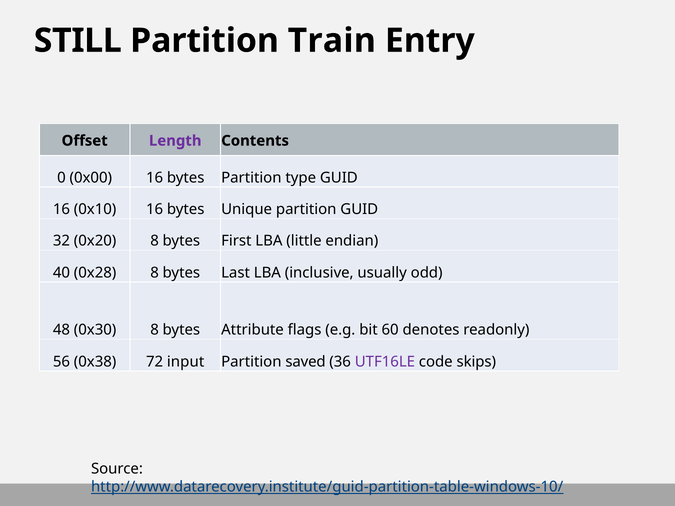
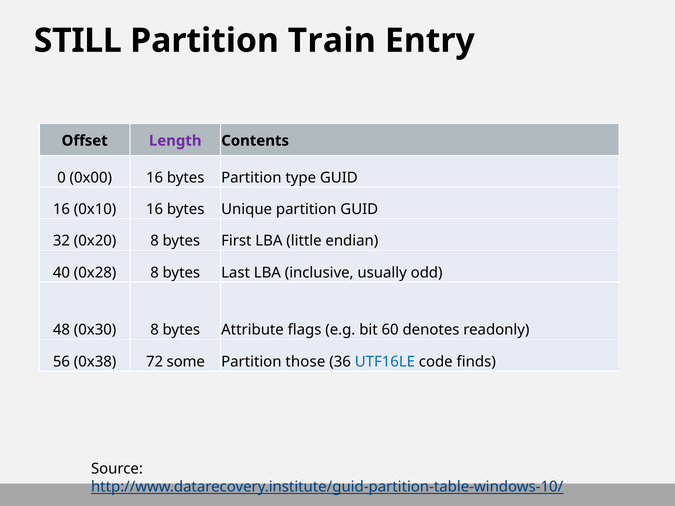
input: input -> some
saved: saved -> those
UTF16LE colour: purple -> blue
skips: skips -> finds
